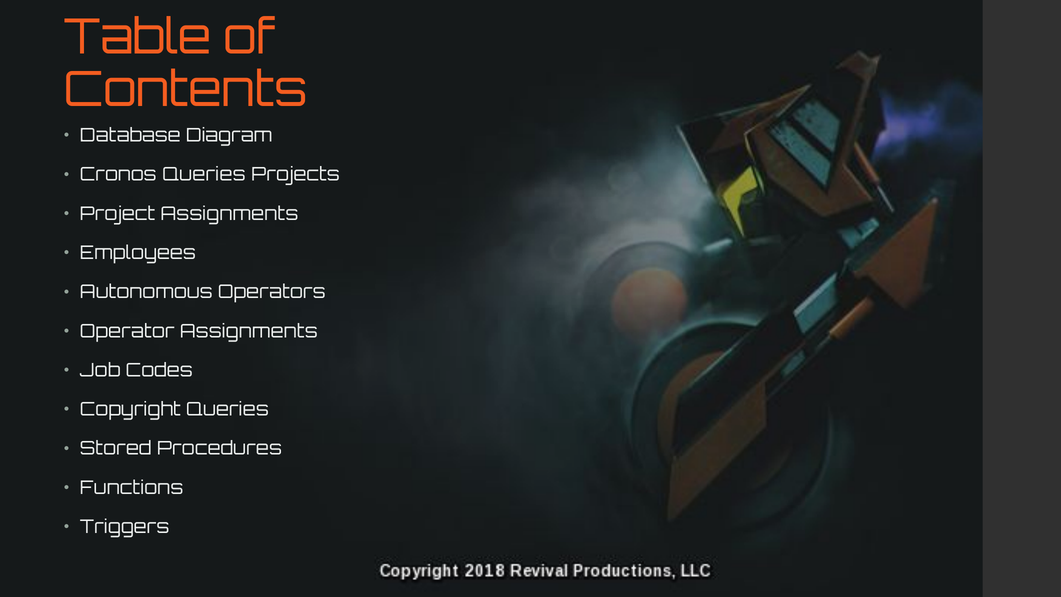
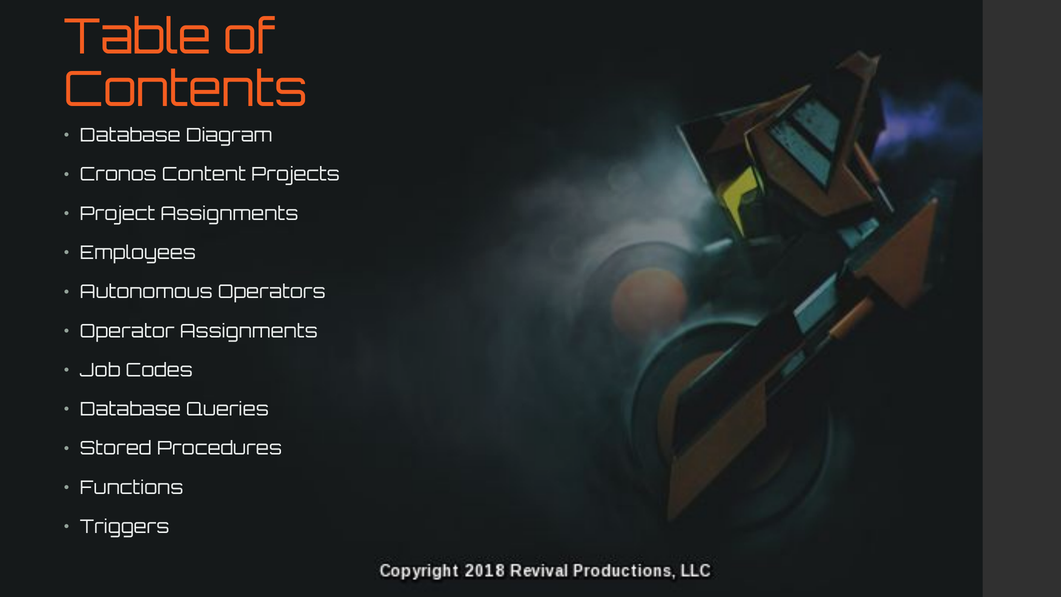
Cronos Queries: Queries -> Content
Copyright at (130, 409): Copyright -> Database
